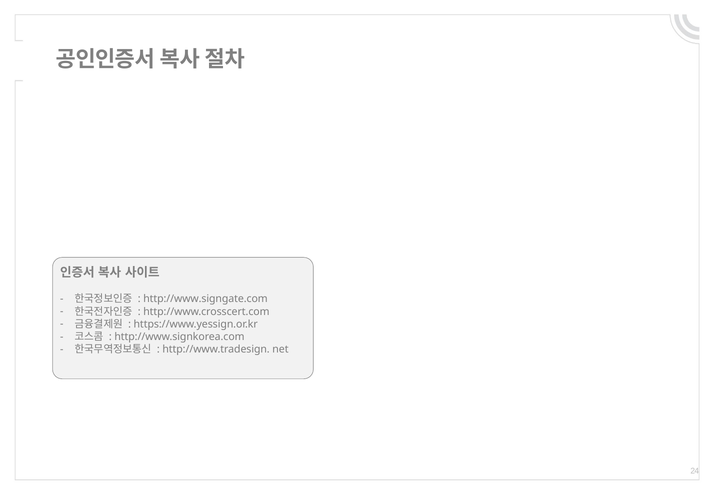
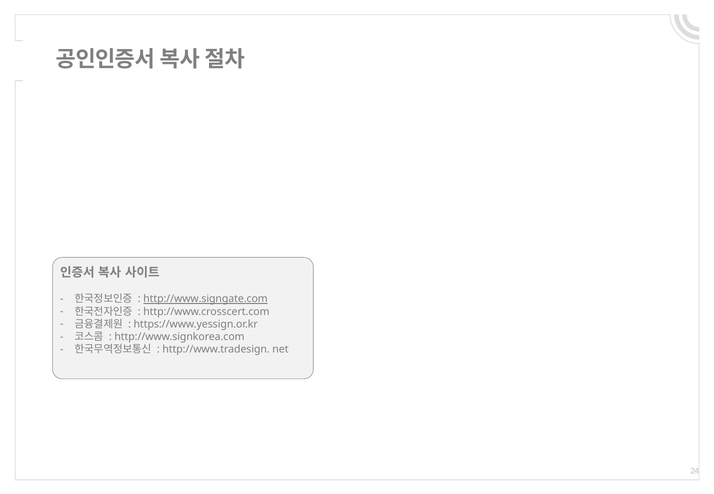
http://www.signgate.com underline: none -> present
